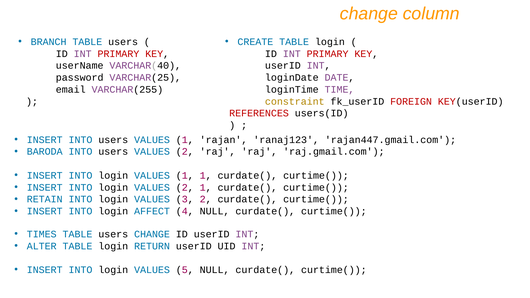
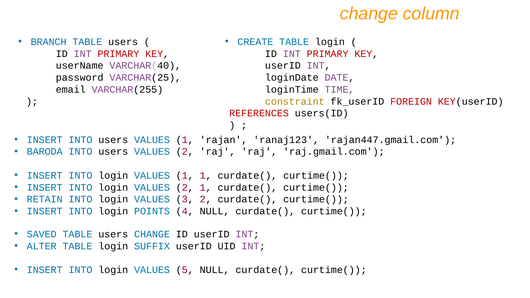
AFFECT: AFFECT -> POINTS
TIMES: TIMES -> SAVED
RETURN: RETURN -> SUFFIX
